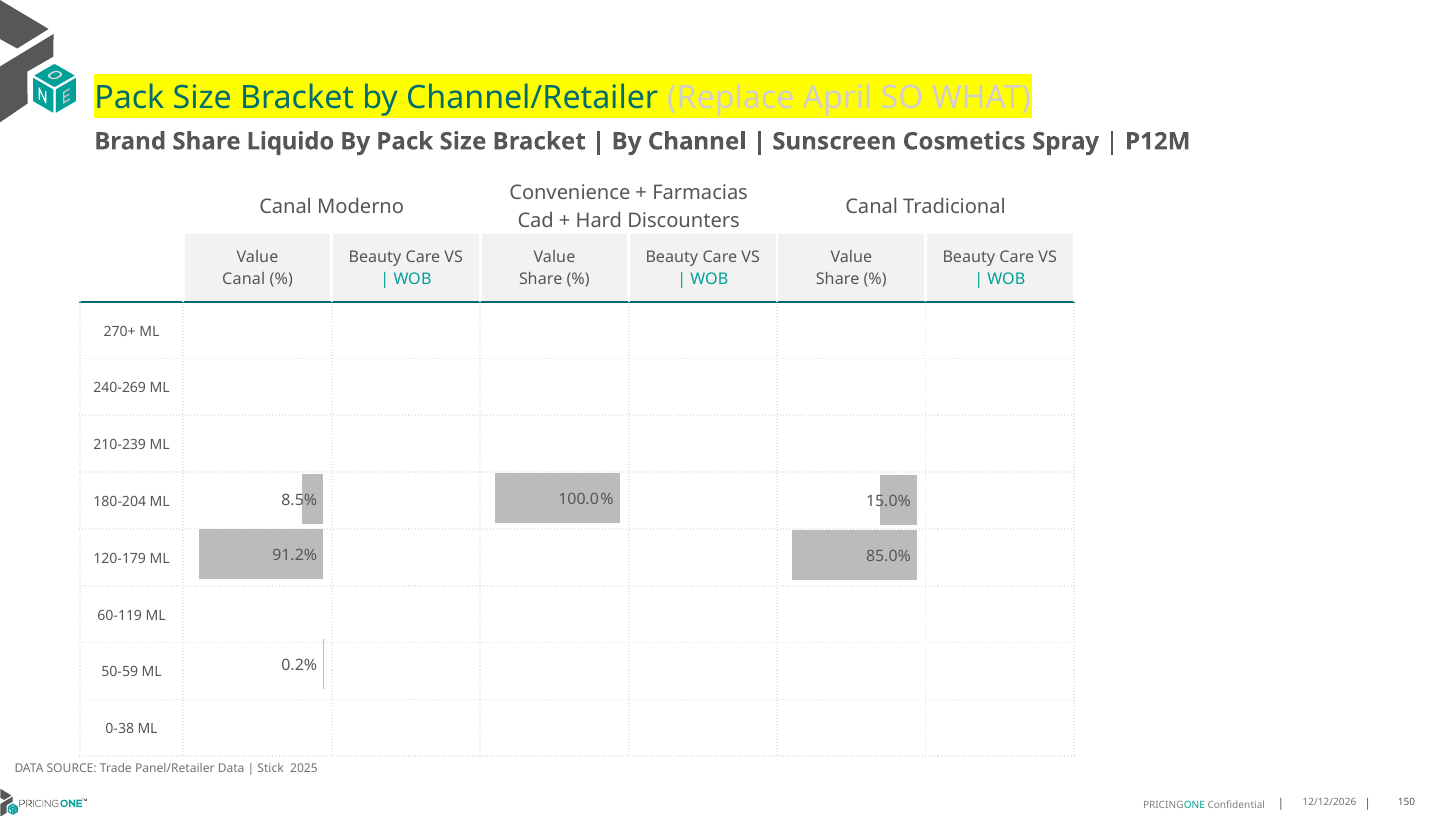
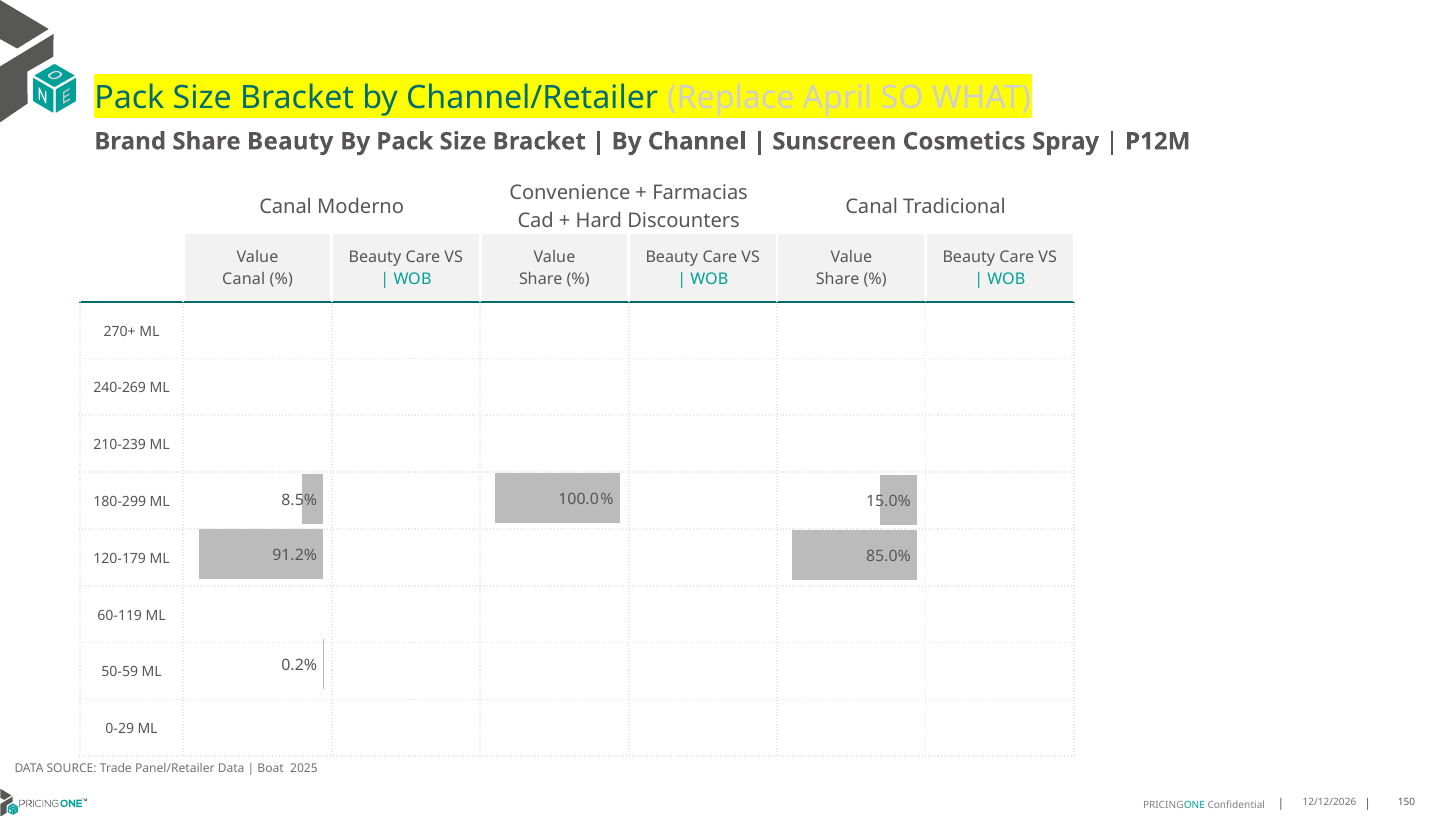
Share Liquido: Liquido -> Beauty
180-204: 180-204 -> 180-299
0-38: 0-38 -> 0-29
Stick: Stick -> Boat
